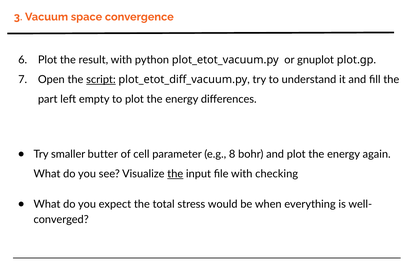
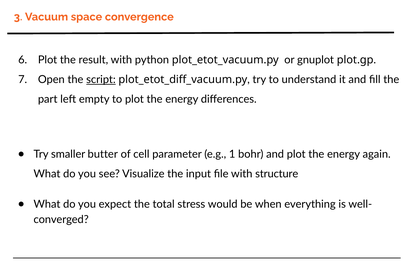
8: 8 -> 1
the at (175, 174) underline: present -> none
checking: checking -> structure
